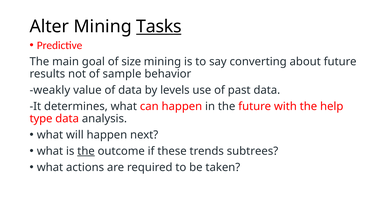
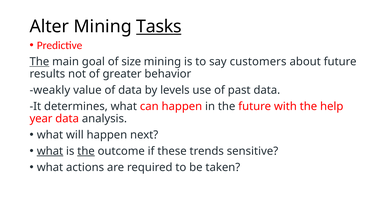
The at (39, 62) underline: none -> present
converting: converting -> customers
sample: sample -> greater
type: type -> year
what at (50, 151) underline: none -> present
subtrees: subtrees -> sensitive
